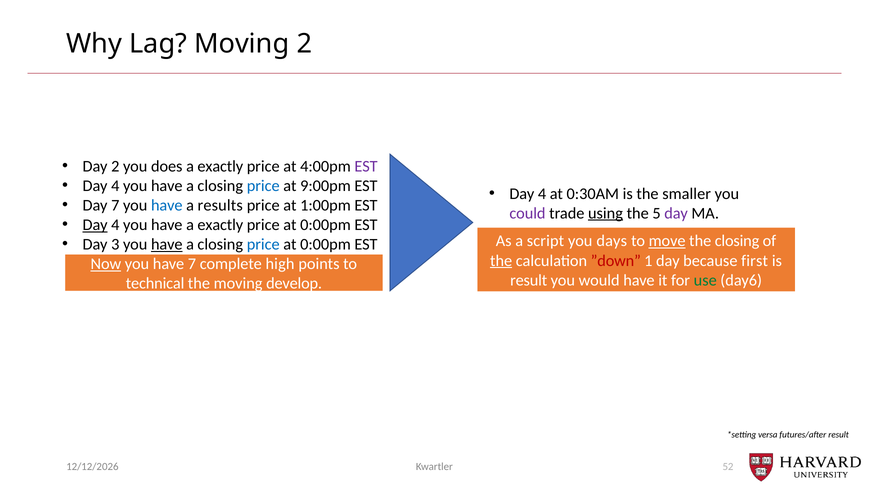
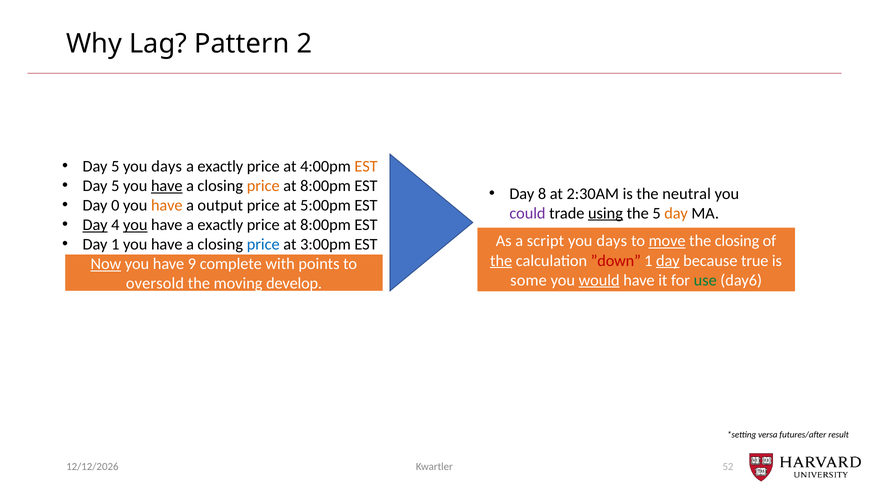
Lag Moving: Moving -> Pattern
2 at (115, 166): 2 -> 5
does at (167, 166): does -> days
EST at (366, 166) colour: purple -> orange
4 at (115, 186): 4 -> 5
have at (167, 186) underline: none -> present
price at (263, 186) colour: blue -> orange
9:00pm at (325, 186): 9:00pm -> 8:00pm
4 at (542, 194): 4 -> 8
0:30AM: 0:30AM -> 2:30AM
smaller: smaller -> neutral
Day 7: 7 -> 0
have at (167, 205) colour: blue -> orange
results: results -> output
1:00pm: 1:00pm -> 5:00pm
day at (676, 213) colour: purple -> orange
you at (135, 225) underline: none -> present
0:00pm at (325, 225): 0:00pm -> 8:00pm
Day 3: 3 -> 1
have at (167, 244) underline: present -> none
0:00pm at (325, 244): 0:00pm -> 3:00pm
day at (668, 261) underline: none -> present
first: first -> true
have 7: 7 -> 9
high: high -> with
result at (529, 280): result -> some
would underline: none -> present
technical: technical -> oversold
